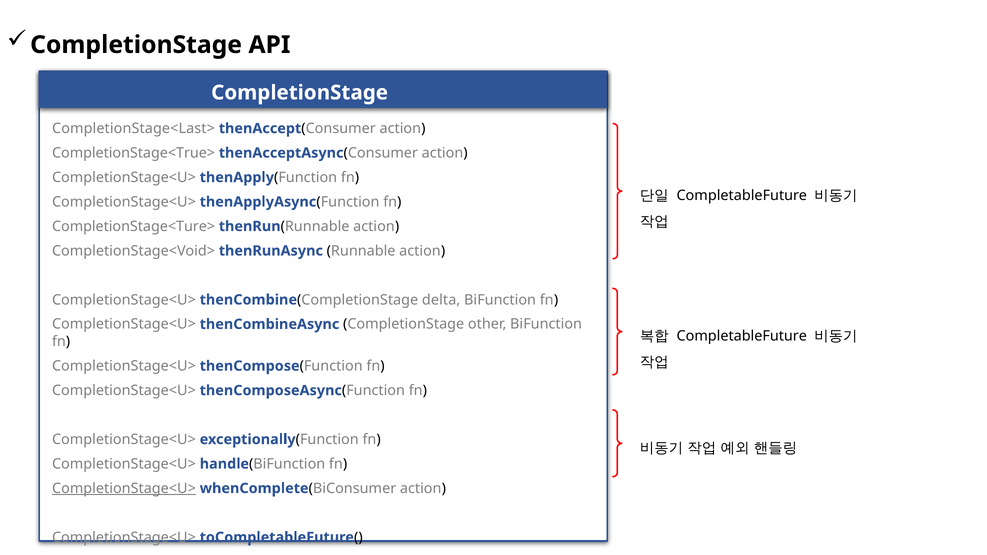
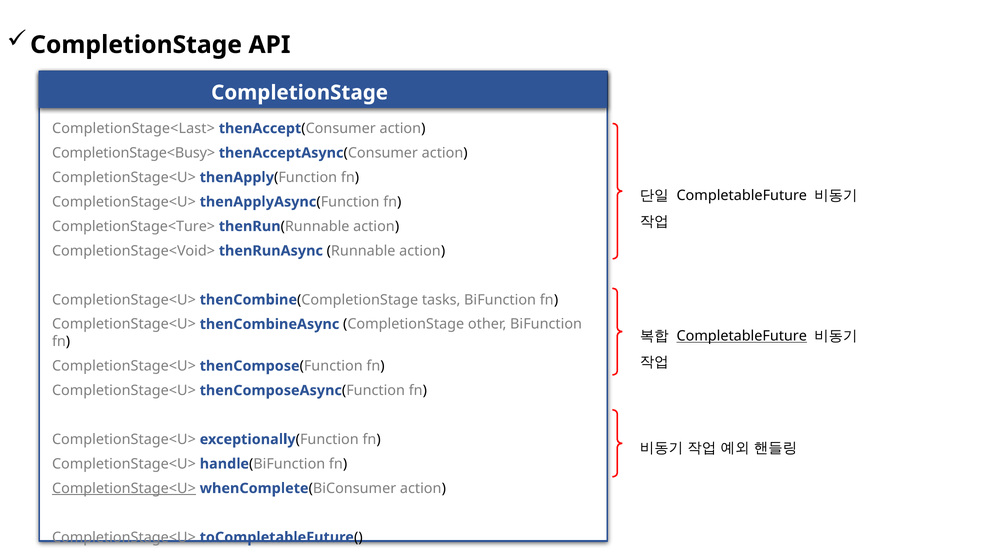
CompletionStage<True>: CompletionStage<True> -> CompletionStage<Busy>
delta: delta -> tasks
CompletableFuture at (742, 336) underline: none -> present
